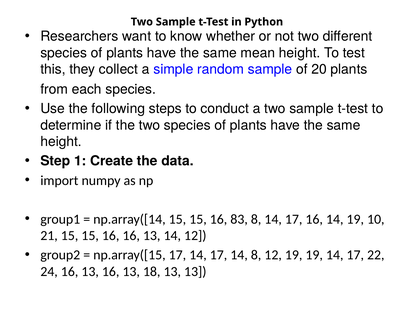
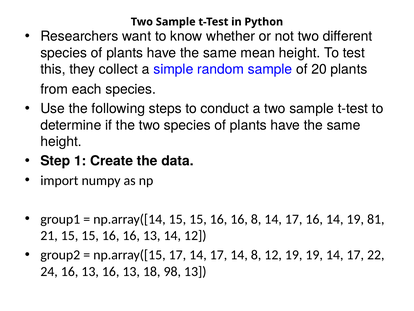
83 at (239, 219): 83 -> 16
10: 10 -> 81
18 13: 13 -> 98
